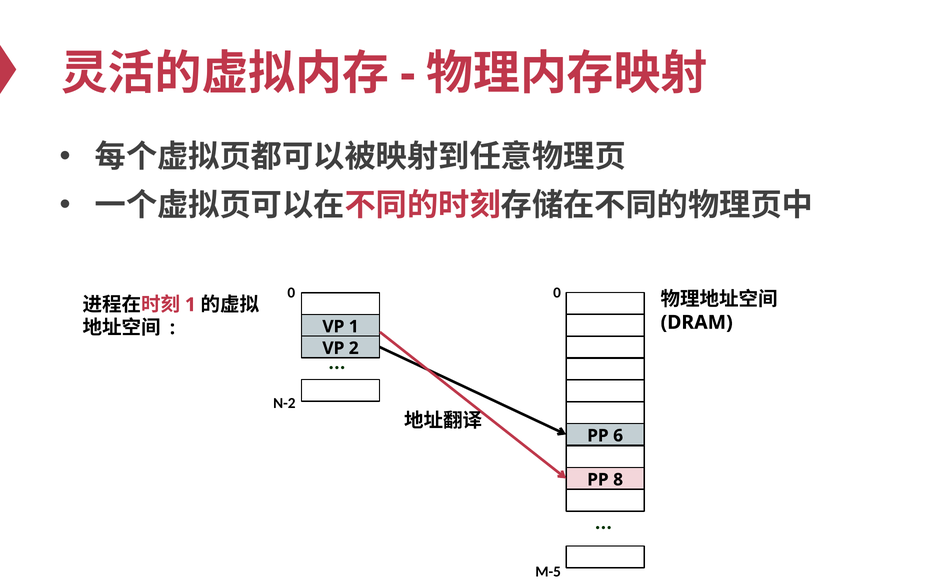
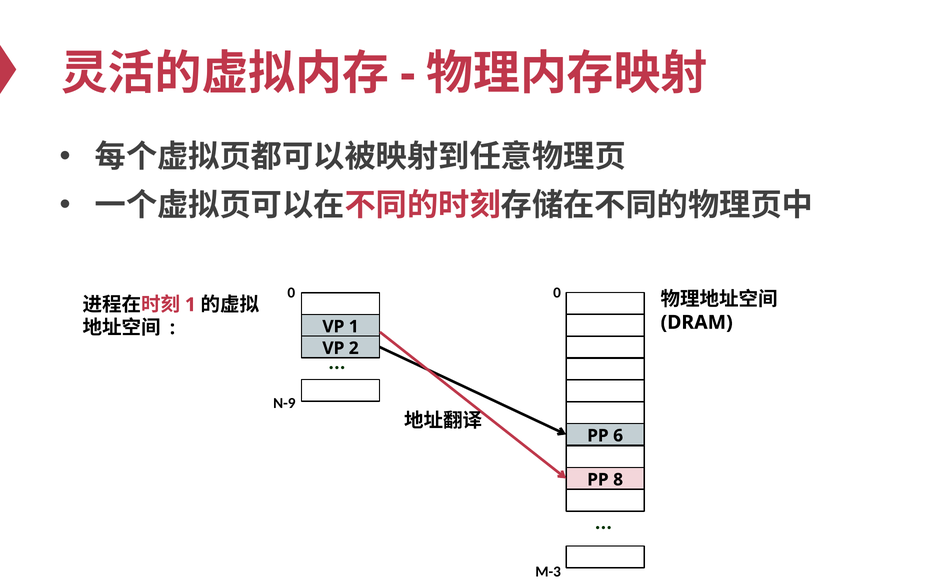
N-2: N-2 -> N-9
M-5: M-5 -> M-3
